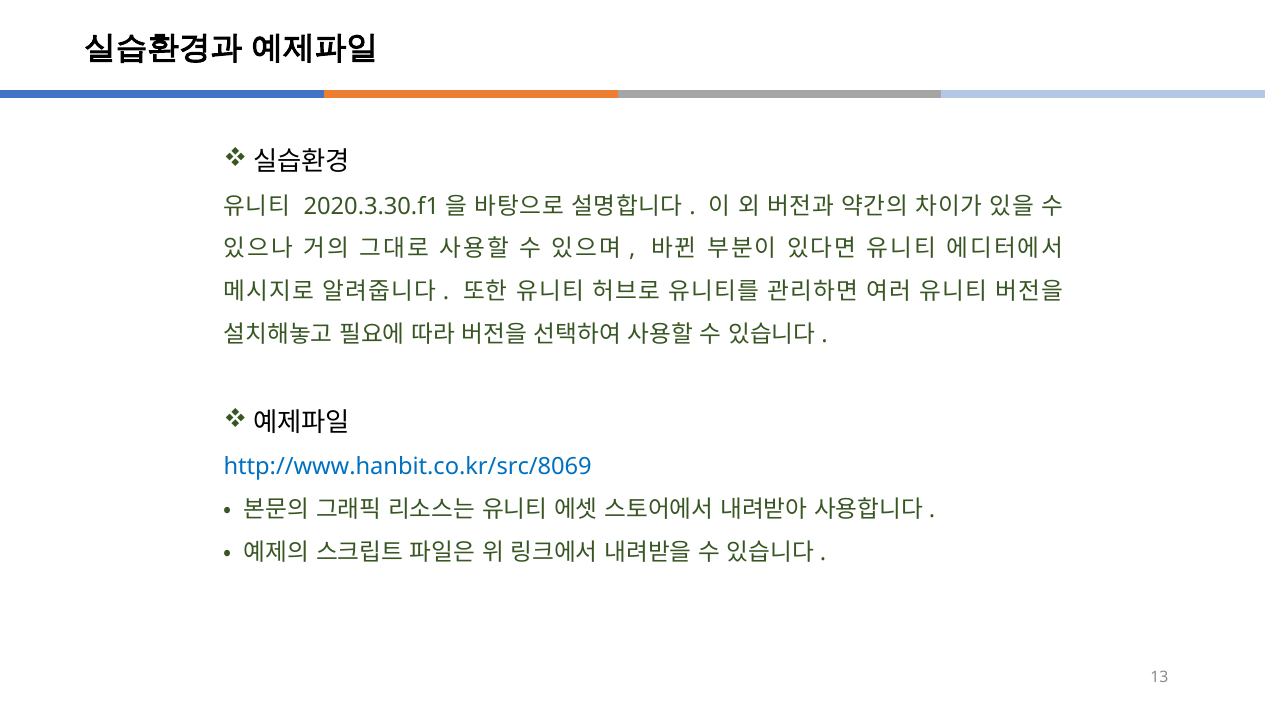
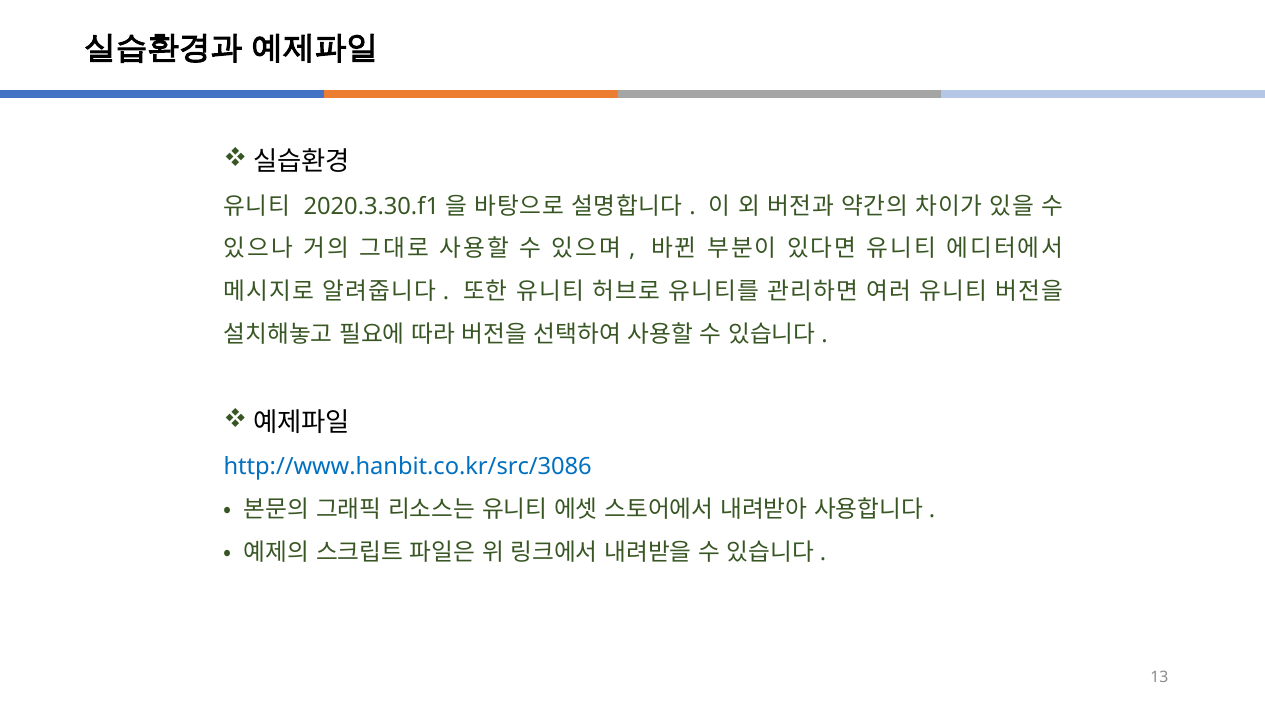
http://www.hanbit.co.kr/src/8069: http://www.hanbit.co.kr/src/8069 -> http://www.hanbit.co.kr/src/3086
